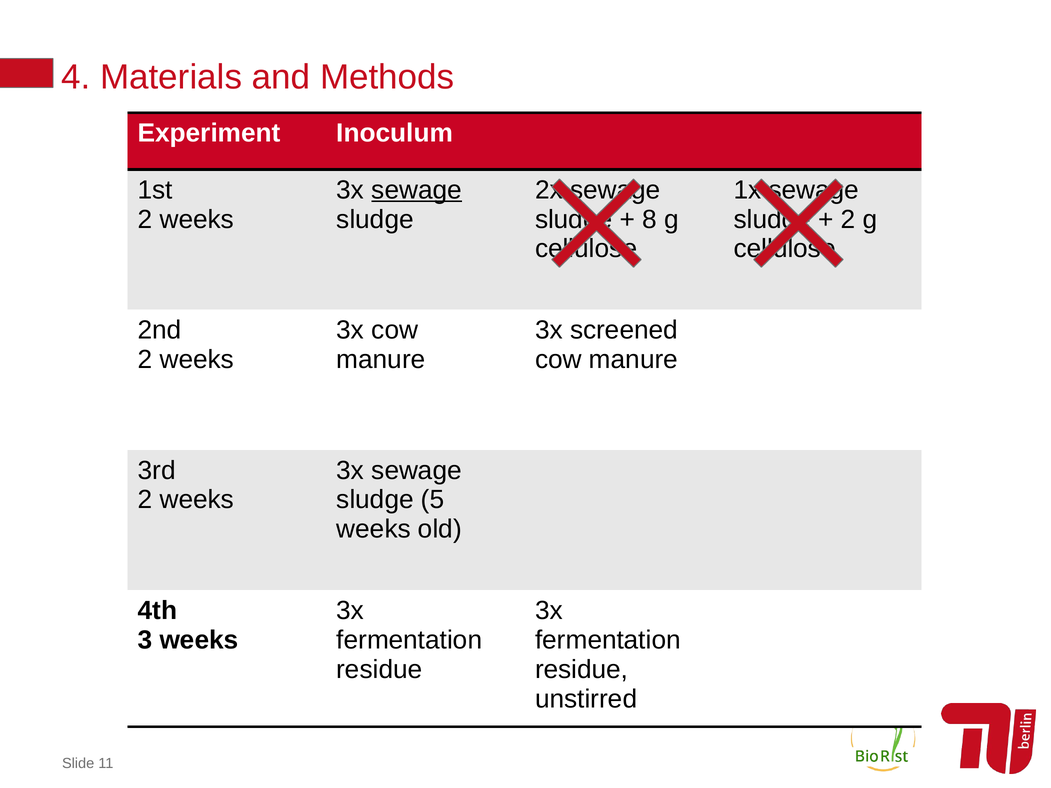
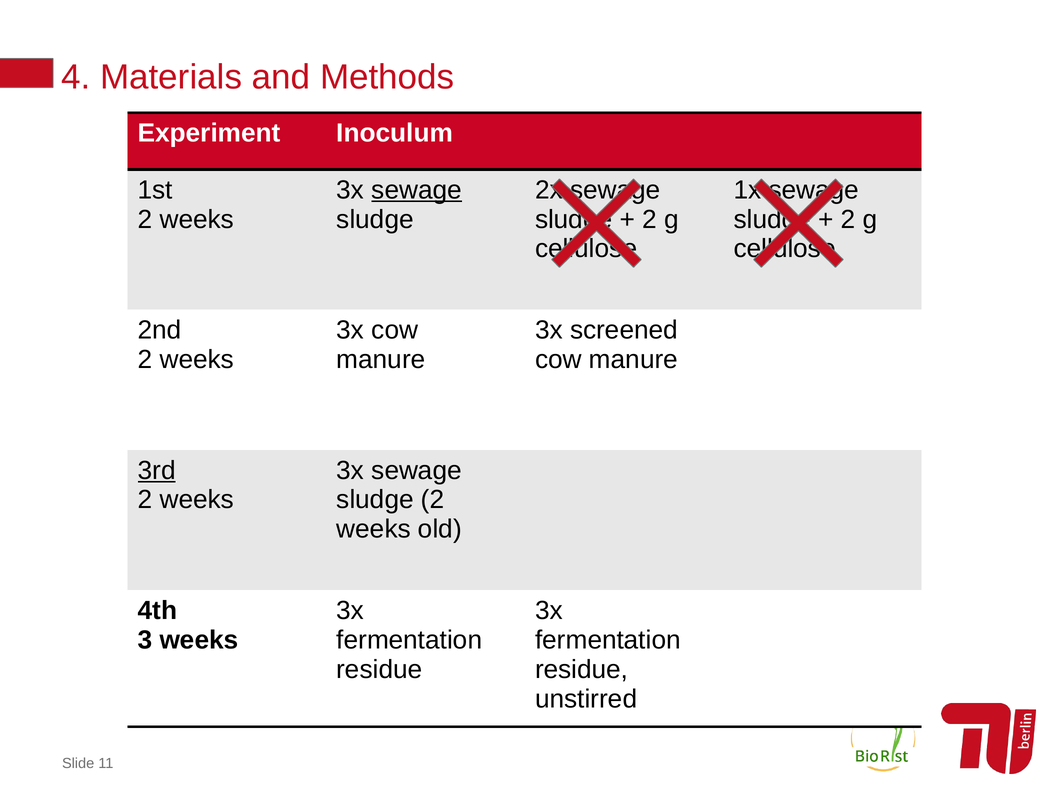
8 at (649, 219): 8 -> 2
3rd underline: none -> present
sludge 5: 5 -> 2
